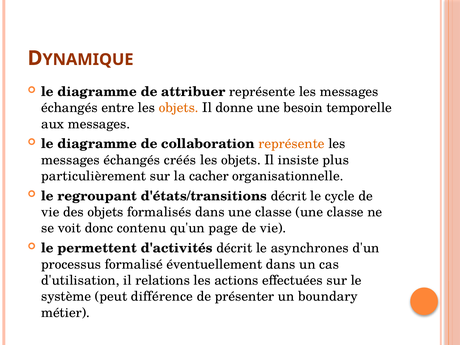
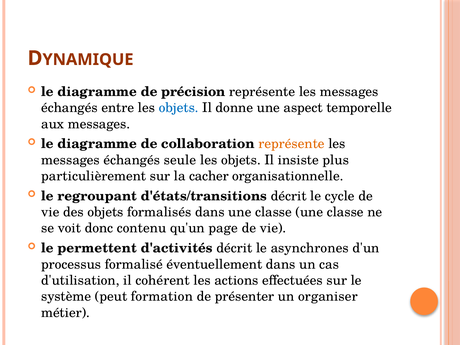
attribuer: attribuer -> précision
objets at (179, 108) colour: orange -> blue
besoin: besoin -> aspect
créés: créés -> seule
relations: relations -> cohérent
différence: différence -> formation
boundary: boundary -> organiser
